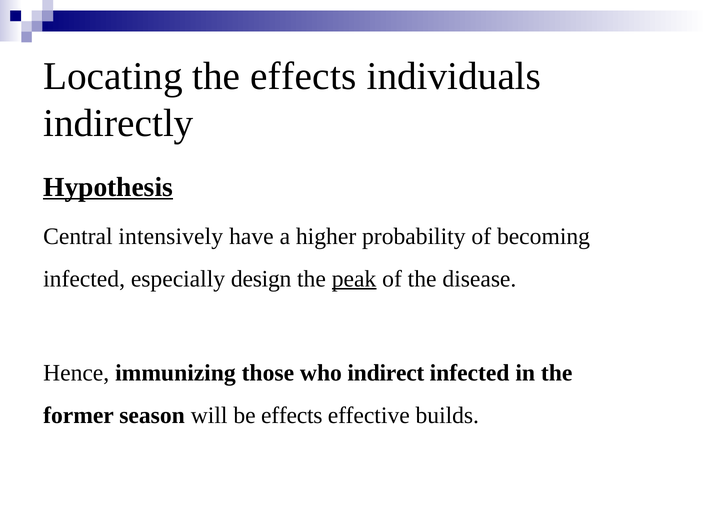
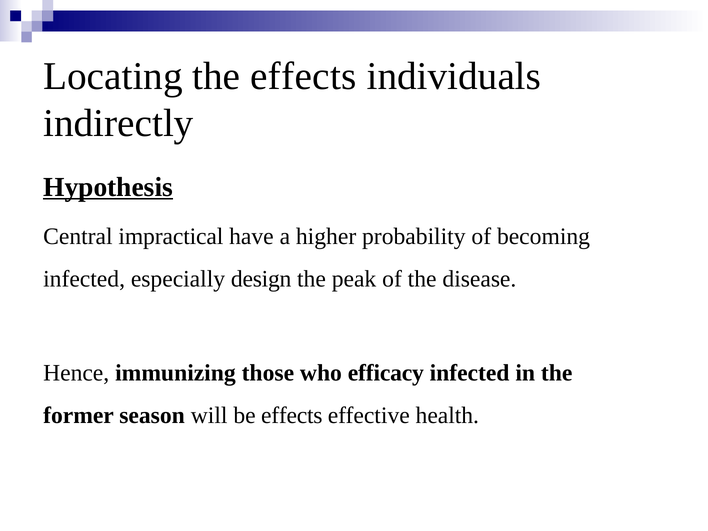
intensively: intensively -> impractical
peak underline: present -> none
indirect: indirect -> efficacy
builds: builds -> health
